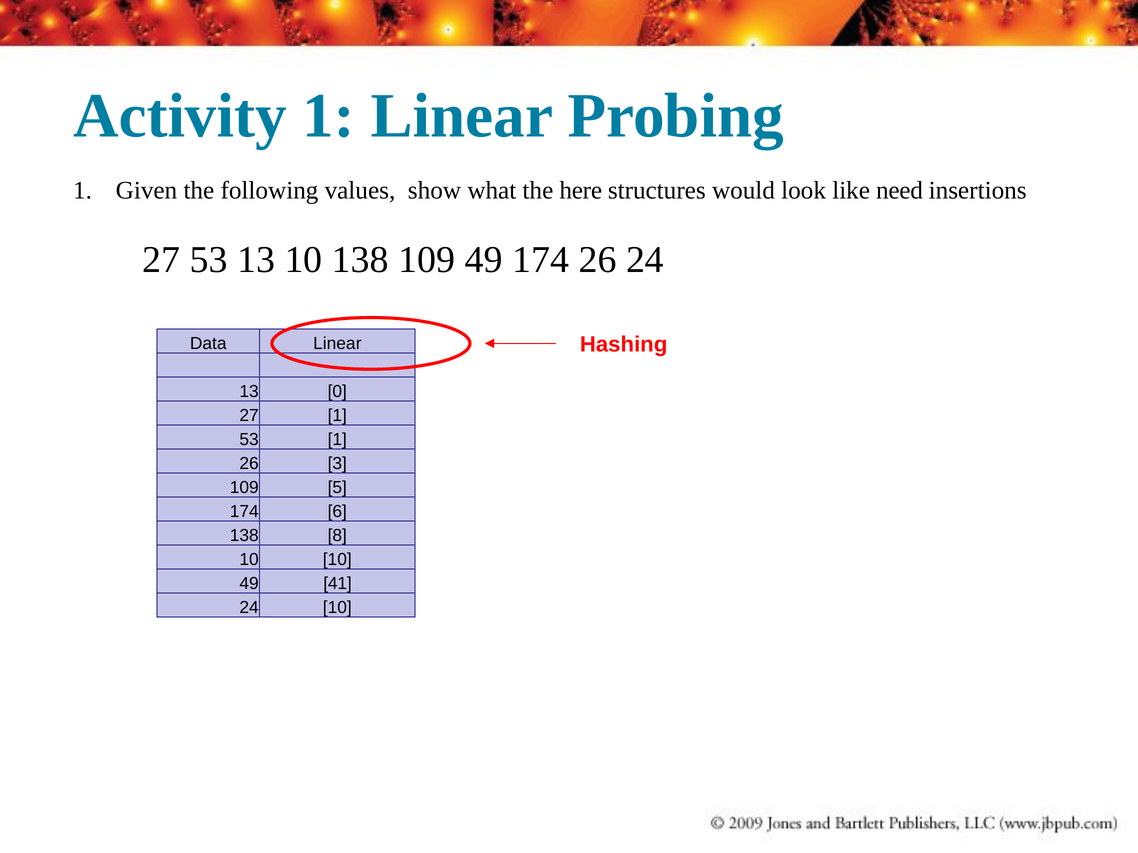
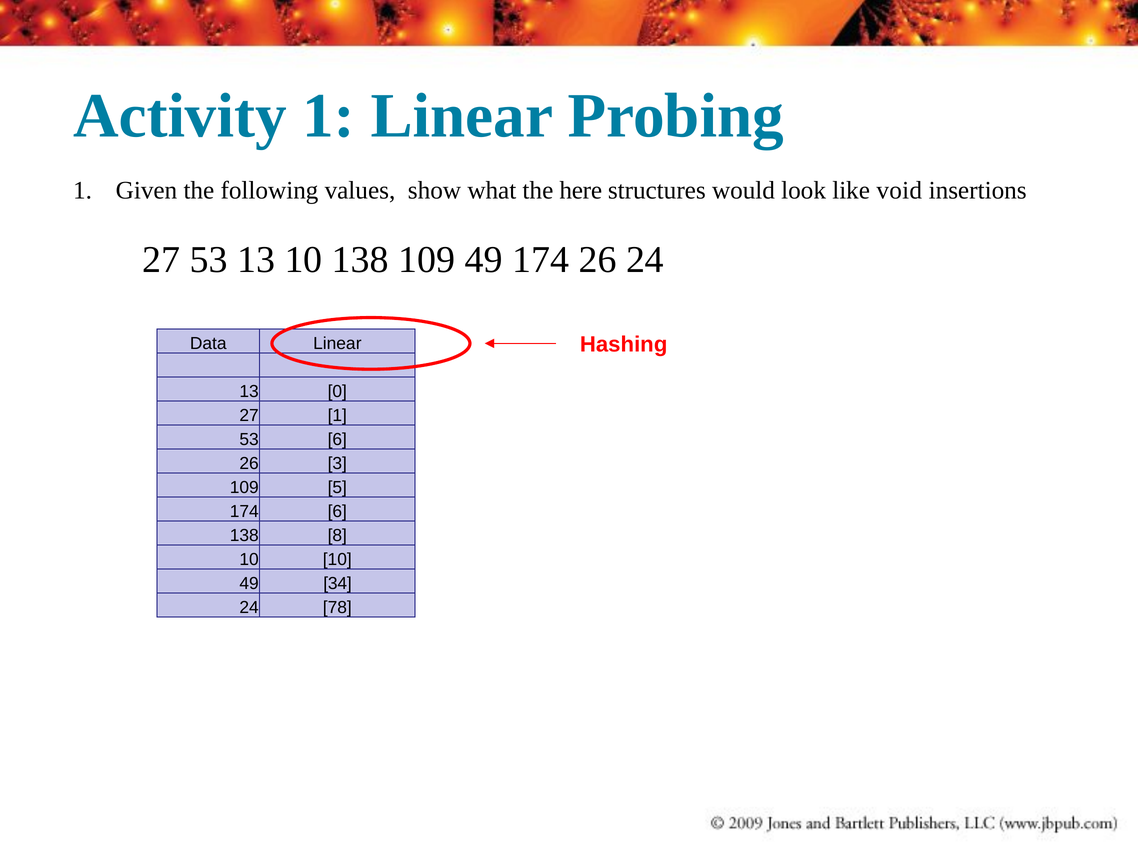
need: need -> void
53 1: 1 -> 6
41: 41 -> 34
24 10: 10 -> 78
